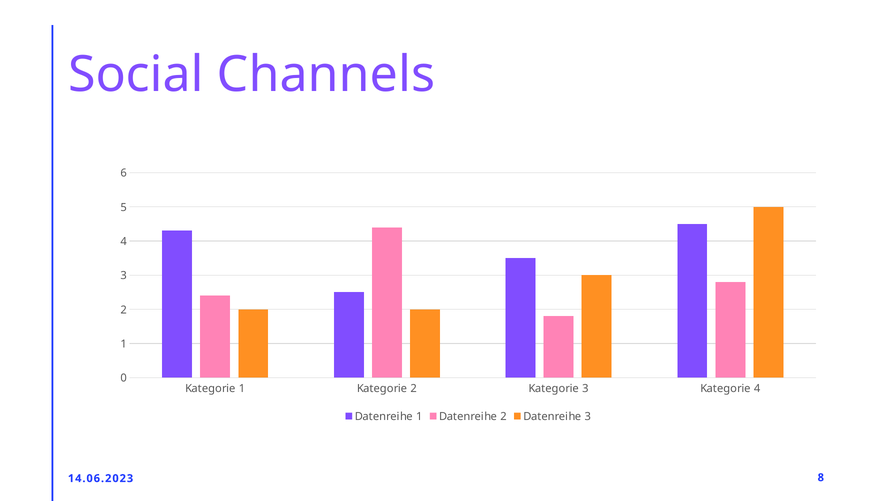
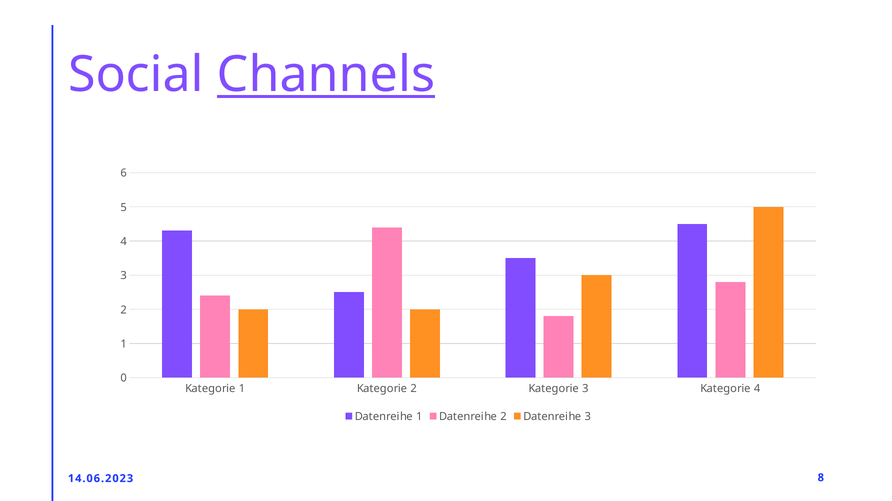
Channels underline: none -> present
